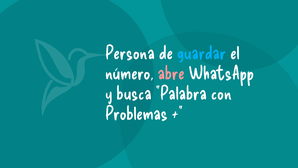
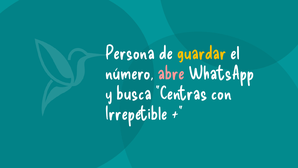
guardar colour: light blue -> yellow
Palabra: Palabra -> Centras
Problemas: Problemas -> Irrepetible
